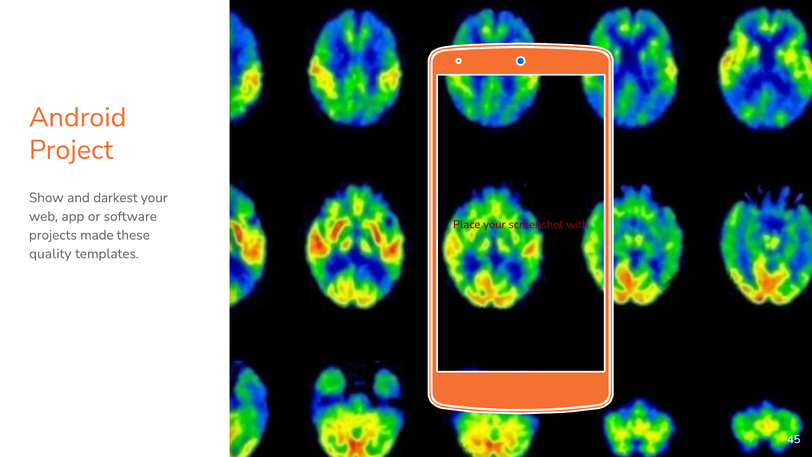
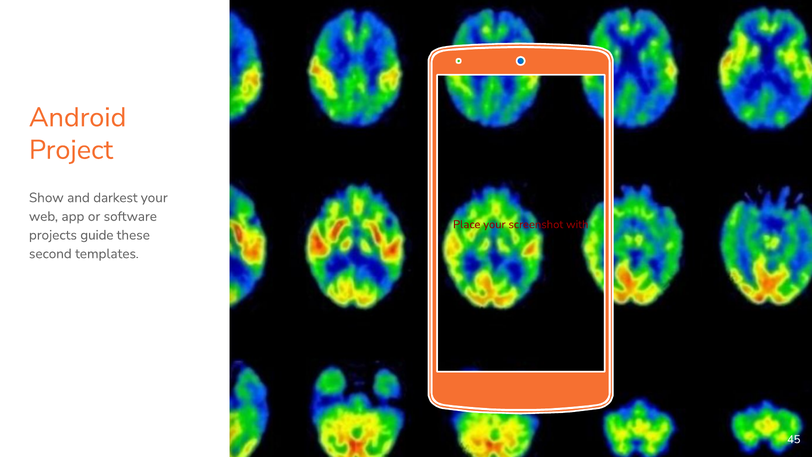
made: made -> guide
quality: quality -> second
